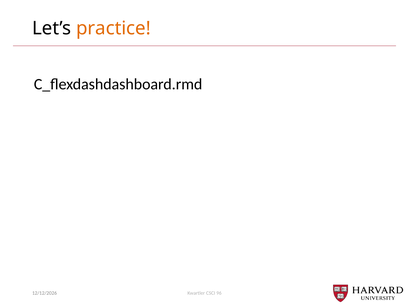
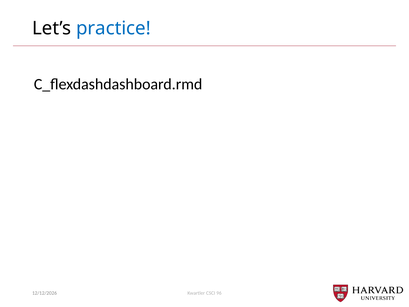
practice colour: orange -> blue
